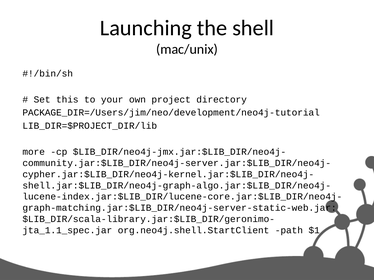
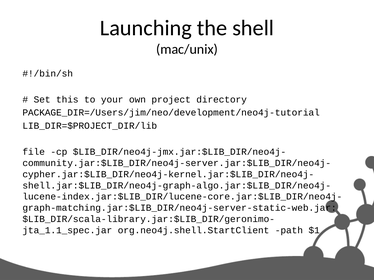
more: more -> file
